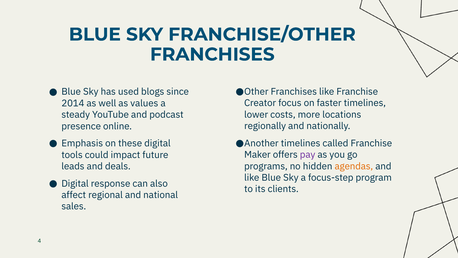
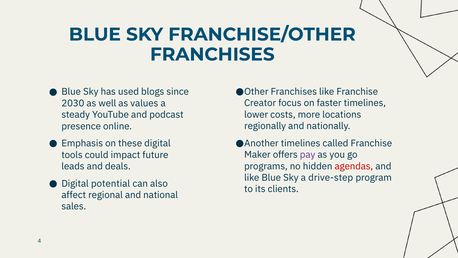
2014: 2014 -> 2030
agendas colour: orange -> red
focus-step: focus-step -> drive-step
response: response -> potential
